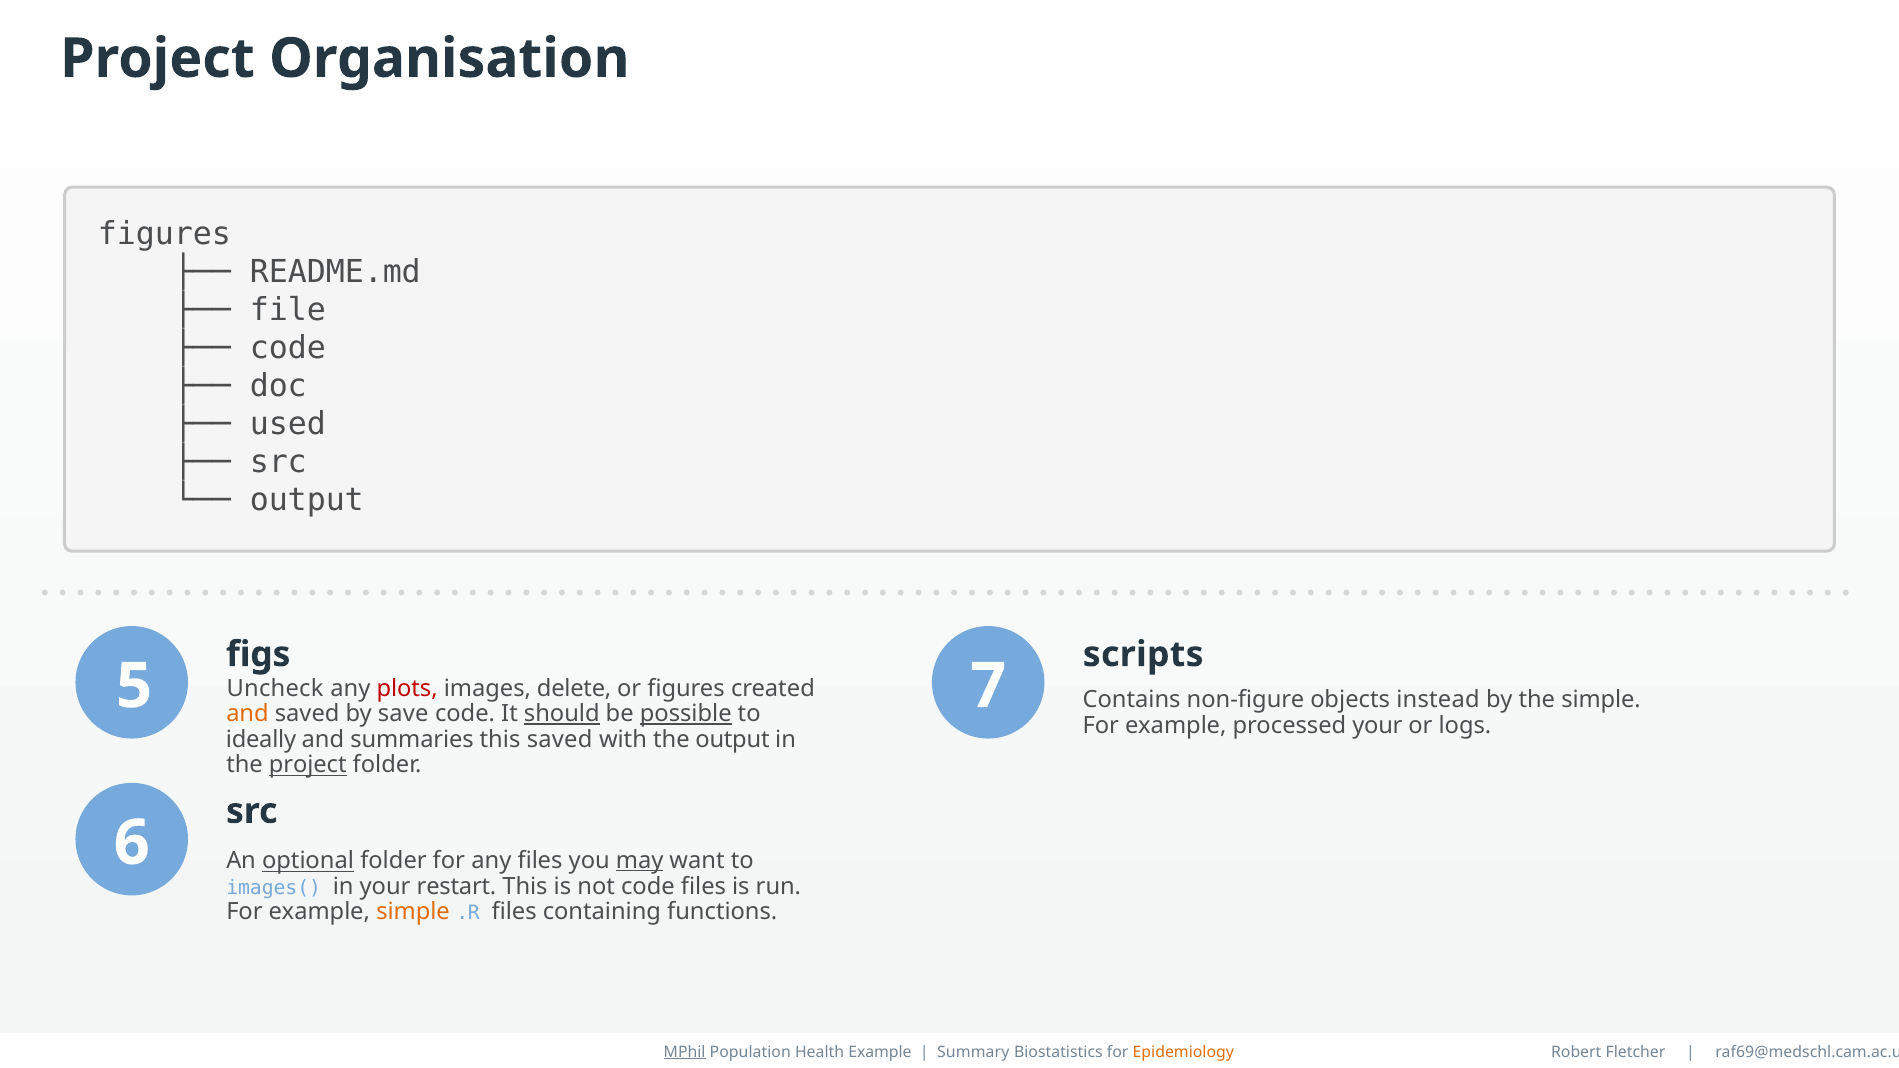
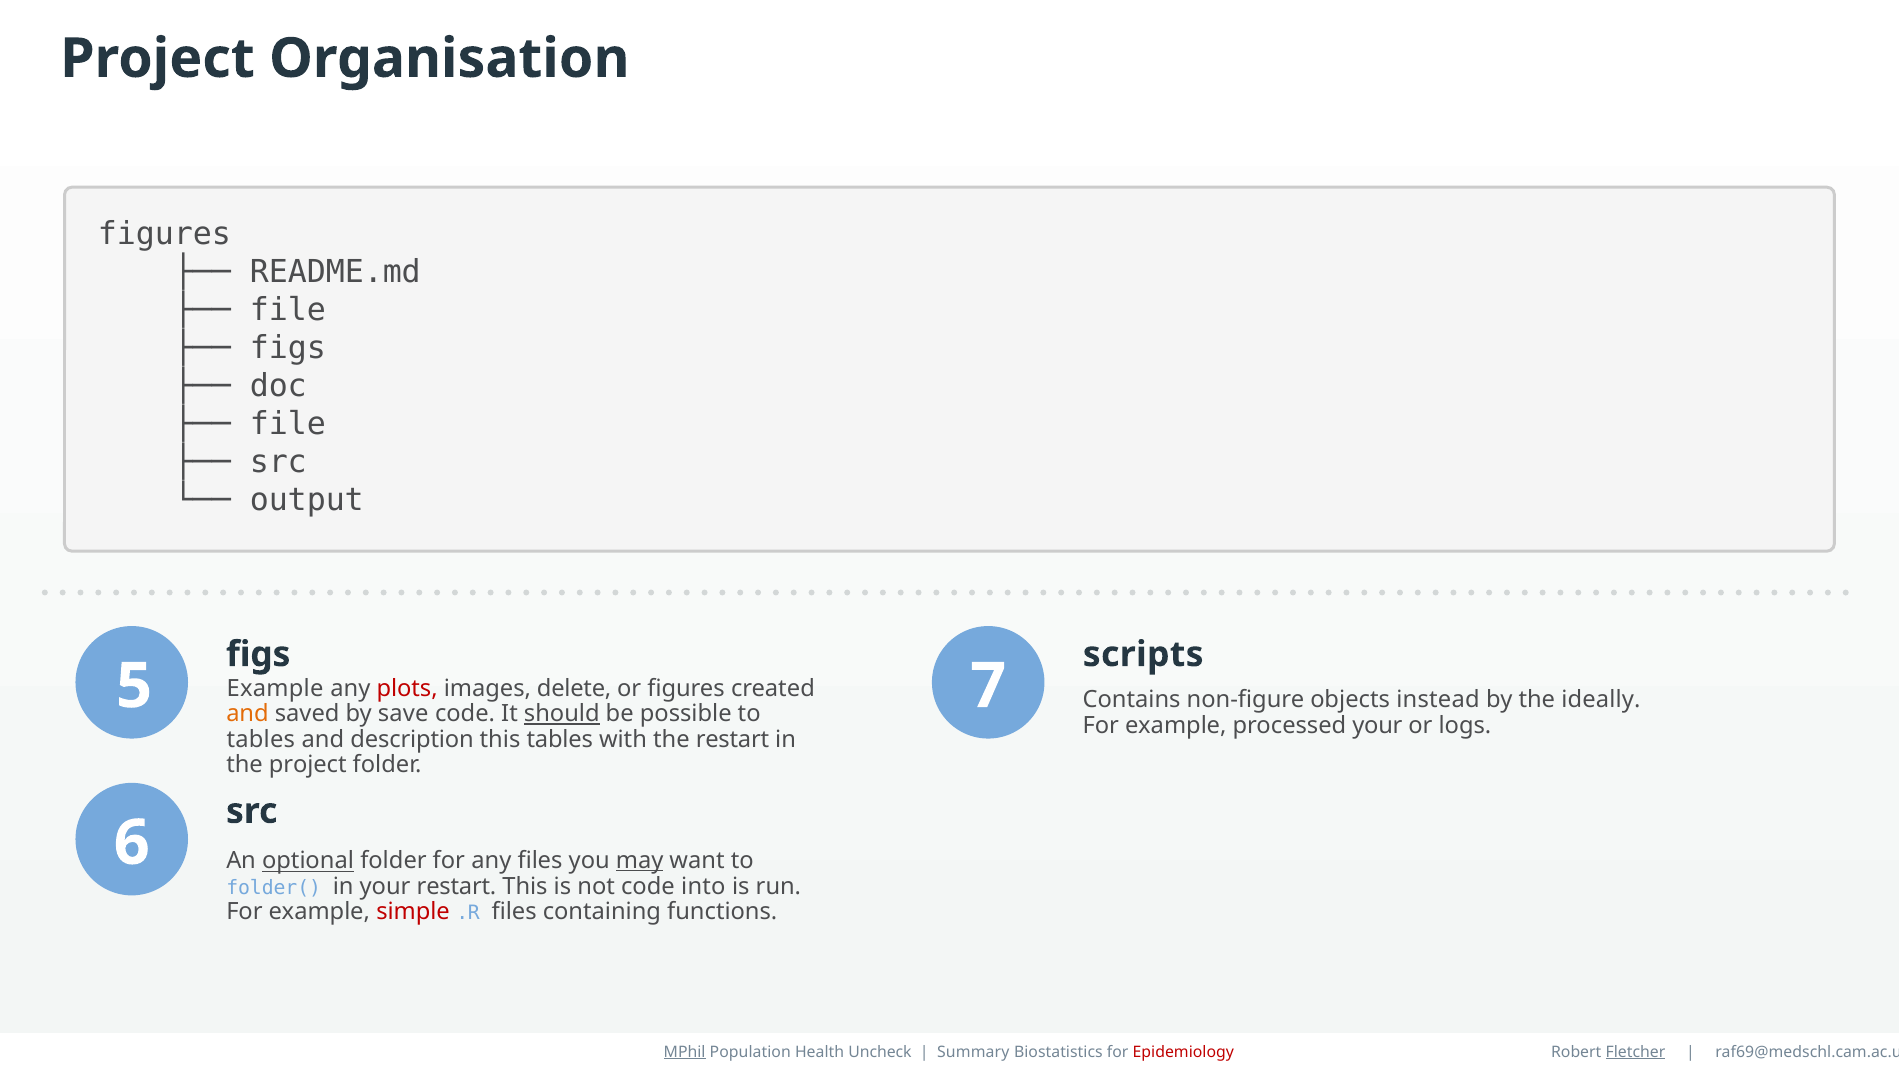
code at (288, 348): code -> figs
used at (288, 424): used -> file
Uncheck at (275, 688): Uncheck -> Example
the simple: simple -> ideally
possible underline: present -> none
ideally at (261, 740): ideally -> tables
summaries: summaries -> description
this saved: saved -> tables
the output: output -> restart
project at (308, 765) underline: present -> none
images(: images( -> folder(
code files: files -> into
simple at (413, 912) colour: orange -> red
Health Example: Example -> Uncheck
Epidemiology colour: orange -> red
Fletcher underline: none -> present
